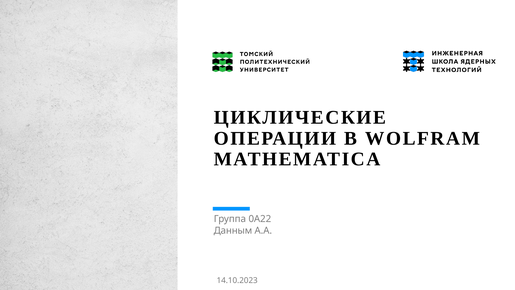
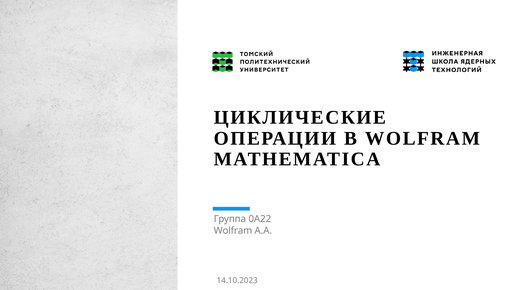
Данным at (233, 230): Данным -> Wolfram
